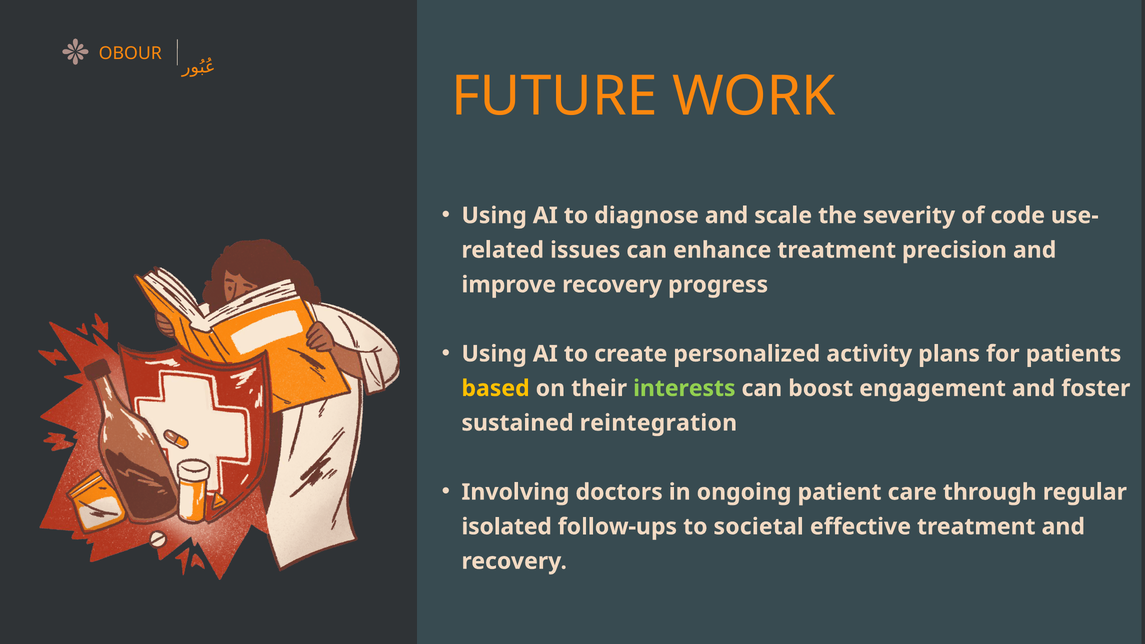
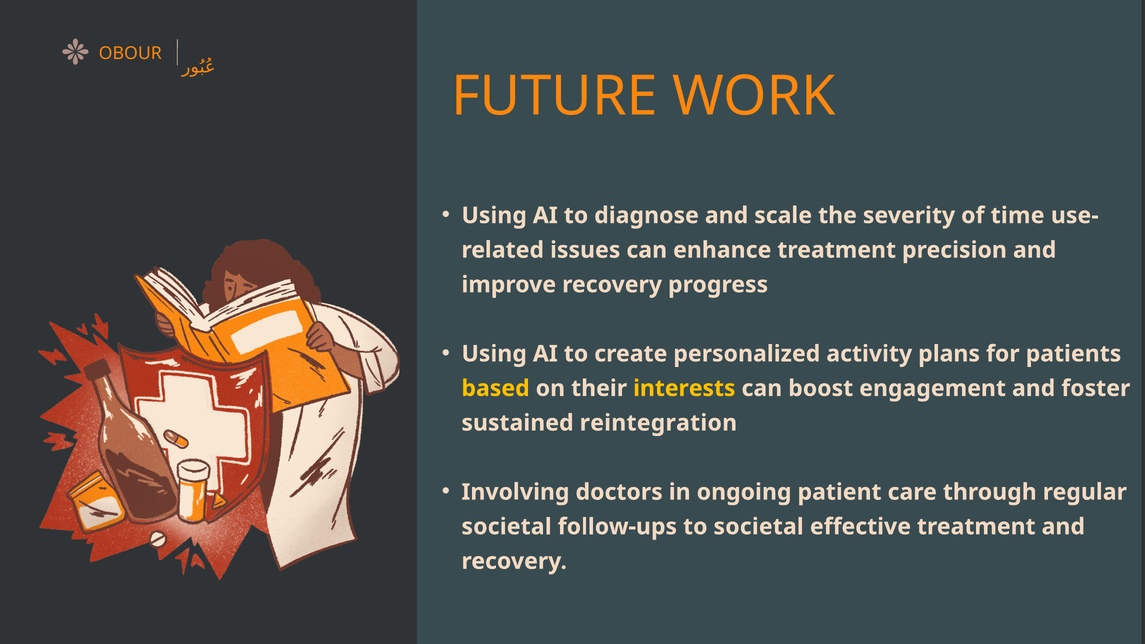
code: code -> time
interests colour: light green -> yellow
isolated at (507, 527): isolated -> societal
